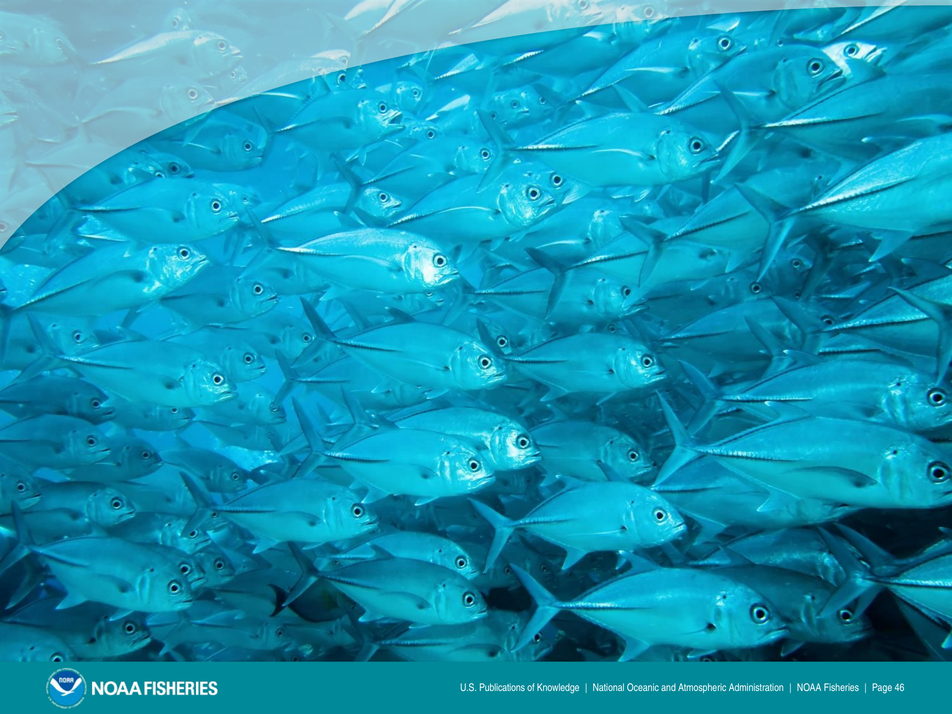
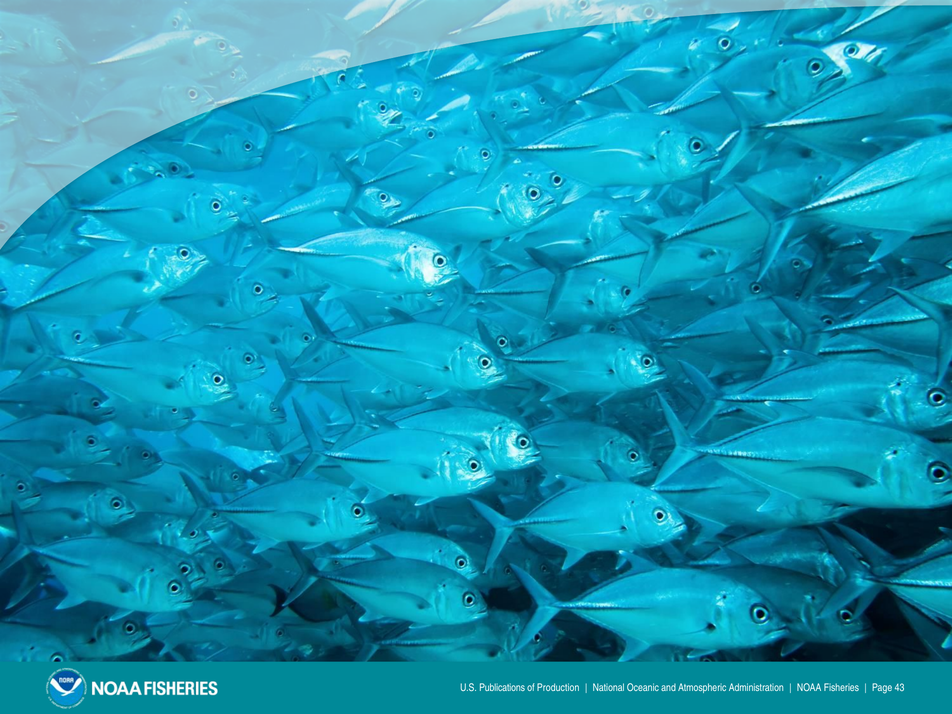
Knowledge: Knowledge -> Production
46: 46 -> 43
